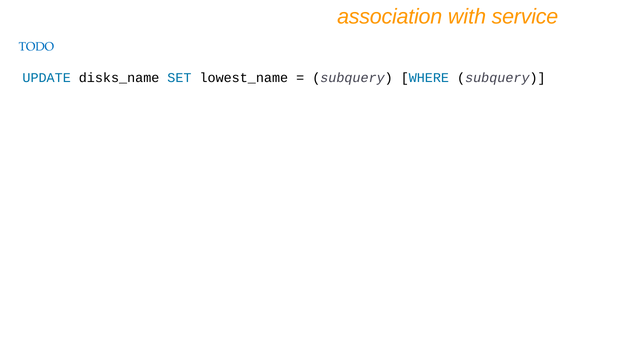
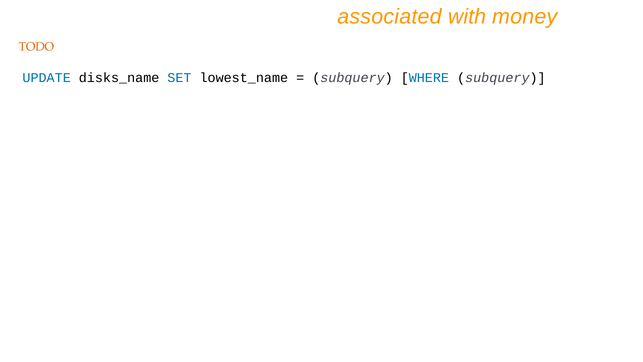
association: association -> associated
service: service -> money
TODO colour: blue -> orange
